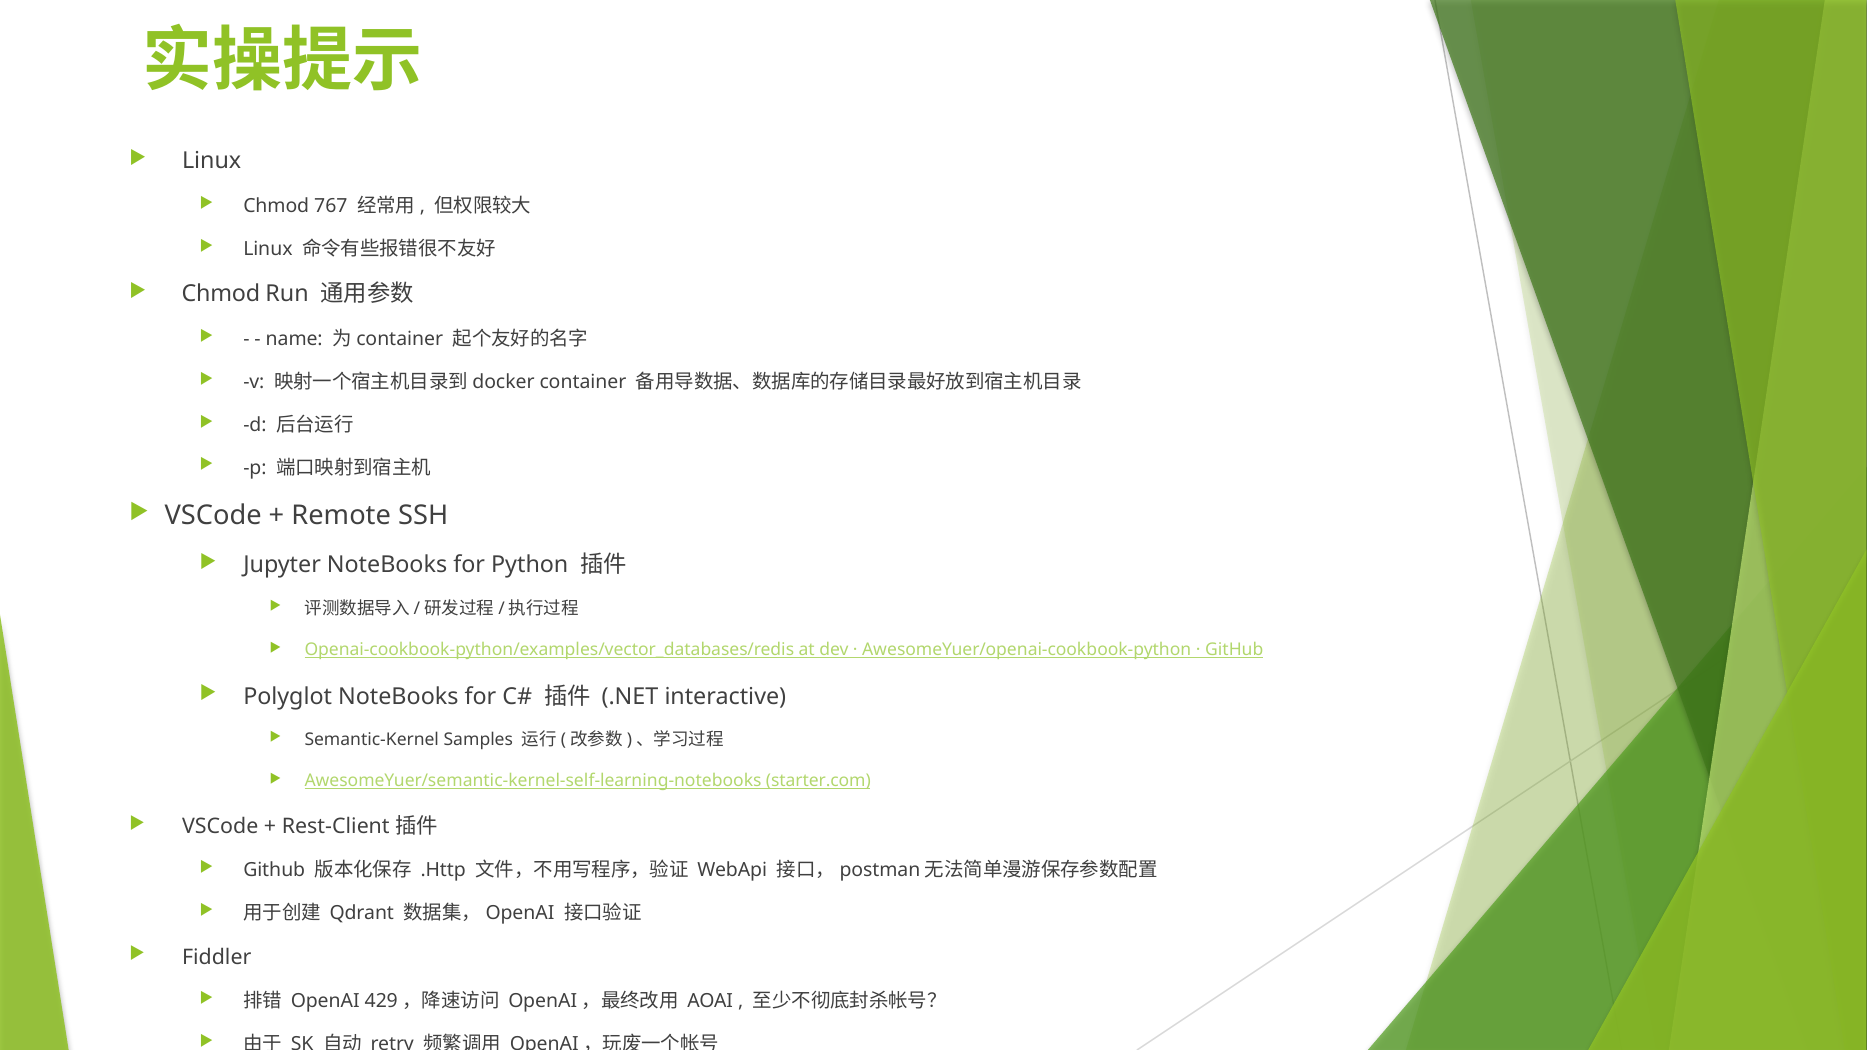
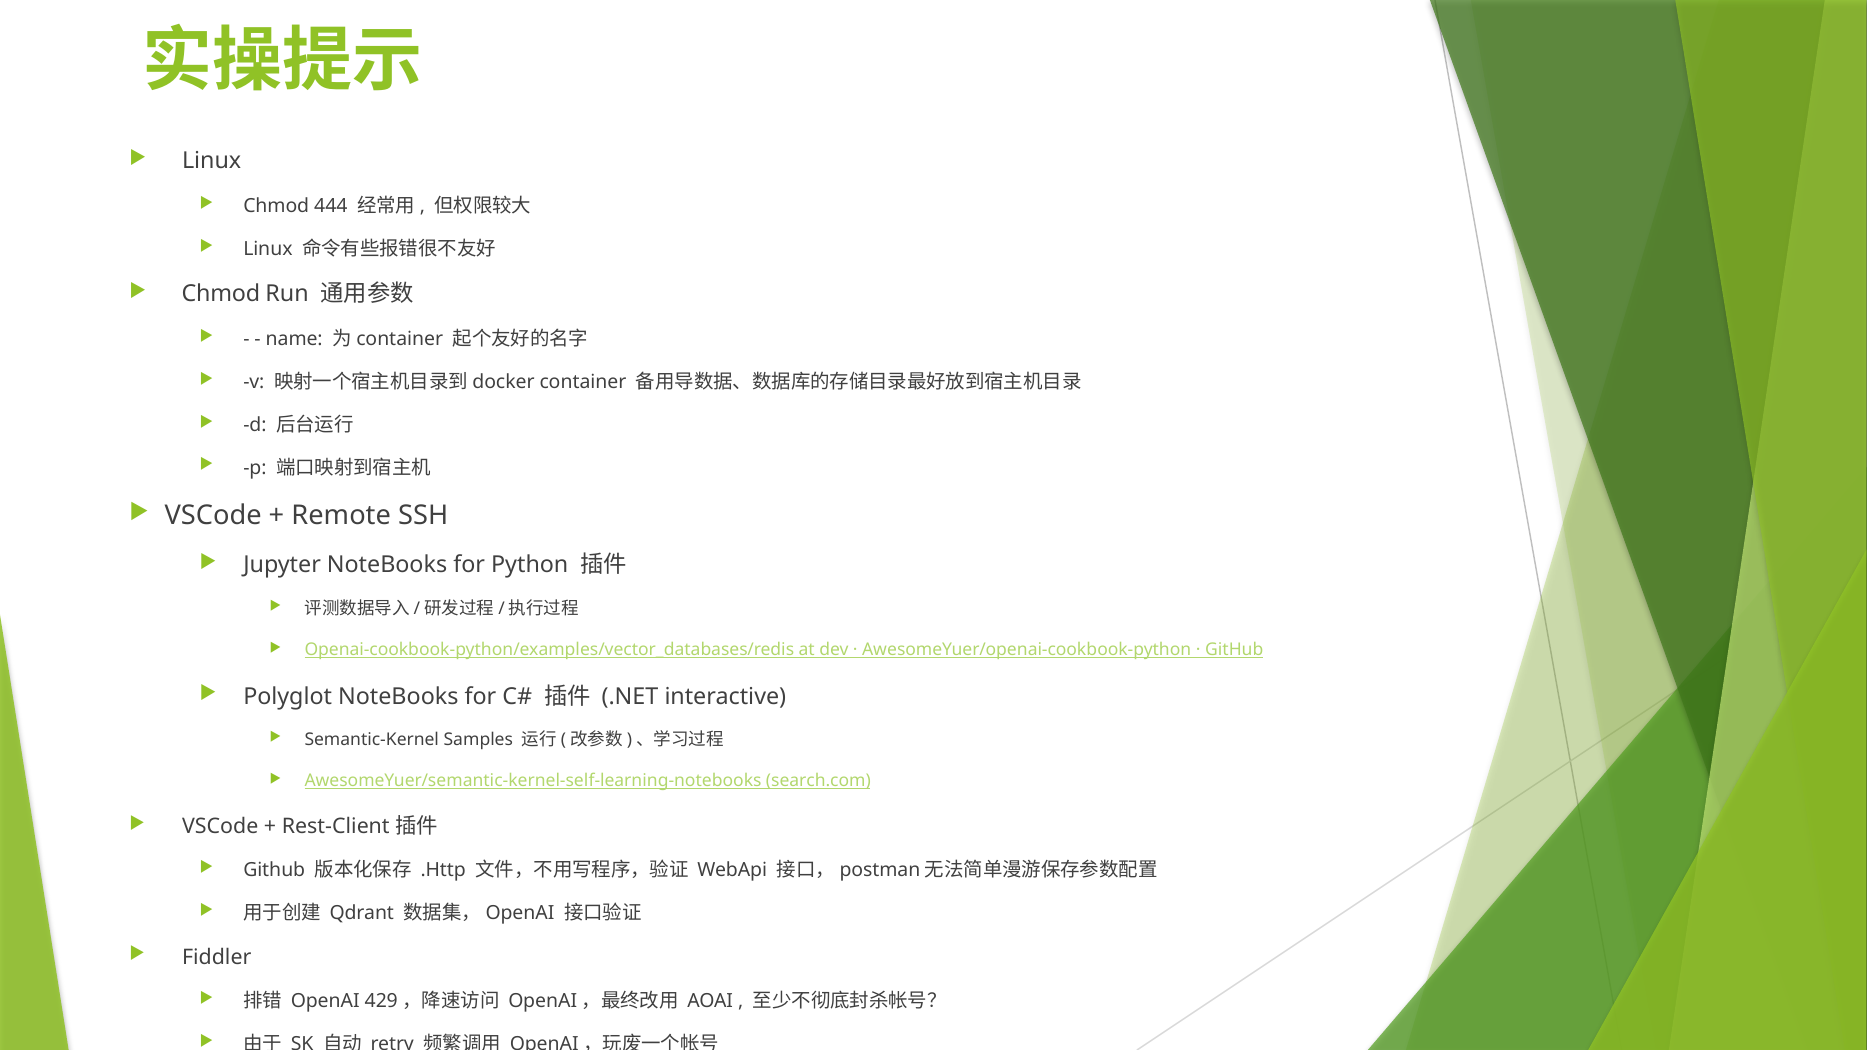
767: 767 -> 444
starter.com: starter.com -> search.com
